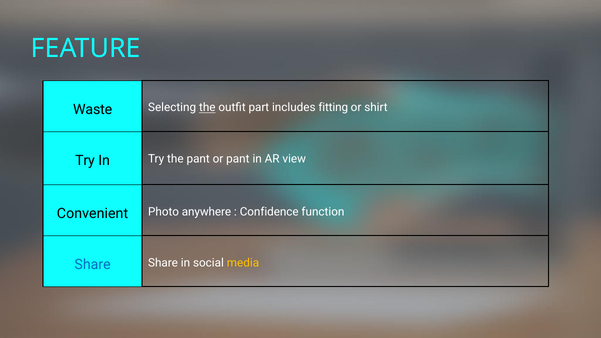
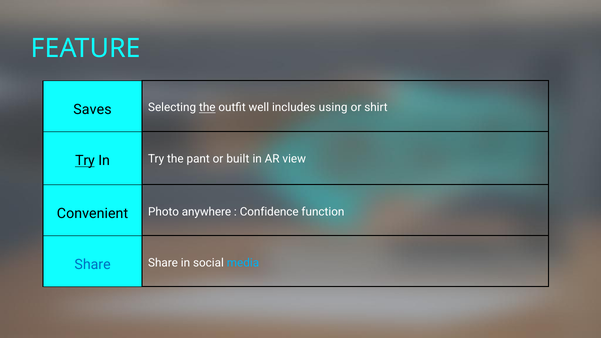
Waste: Waste -> Saves
part: part -> well
fitting: fitting -> using
Try at (85, 161) underline: none -> present
or pant: pant -> built
media colour: yellow -> light blue
